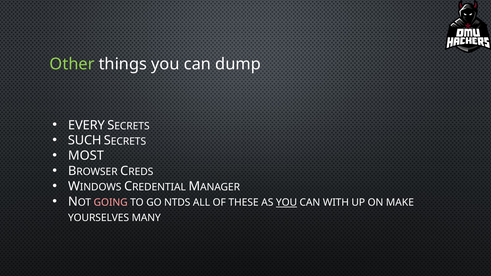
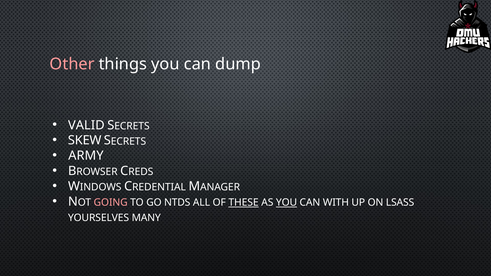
Other colour: light green -> pink
EVERY: EVERY -> VALID
SUCH: SUCH -> SKEW
MOST: MOST -> ARMY
THESE underline: none -> present
MAKE: MAKE -> LSASS
